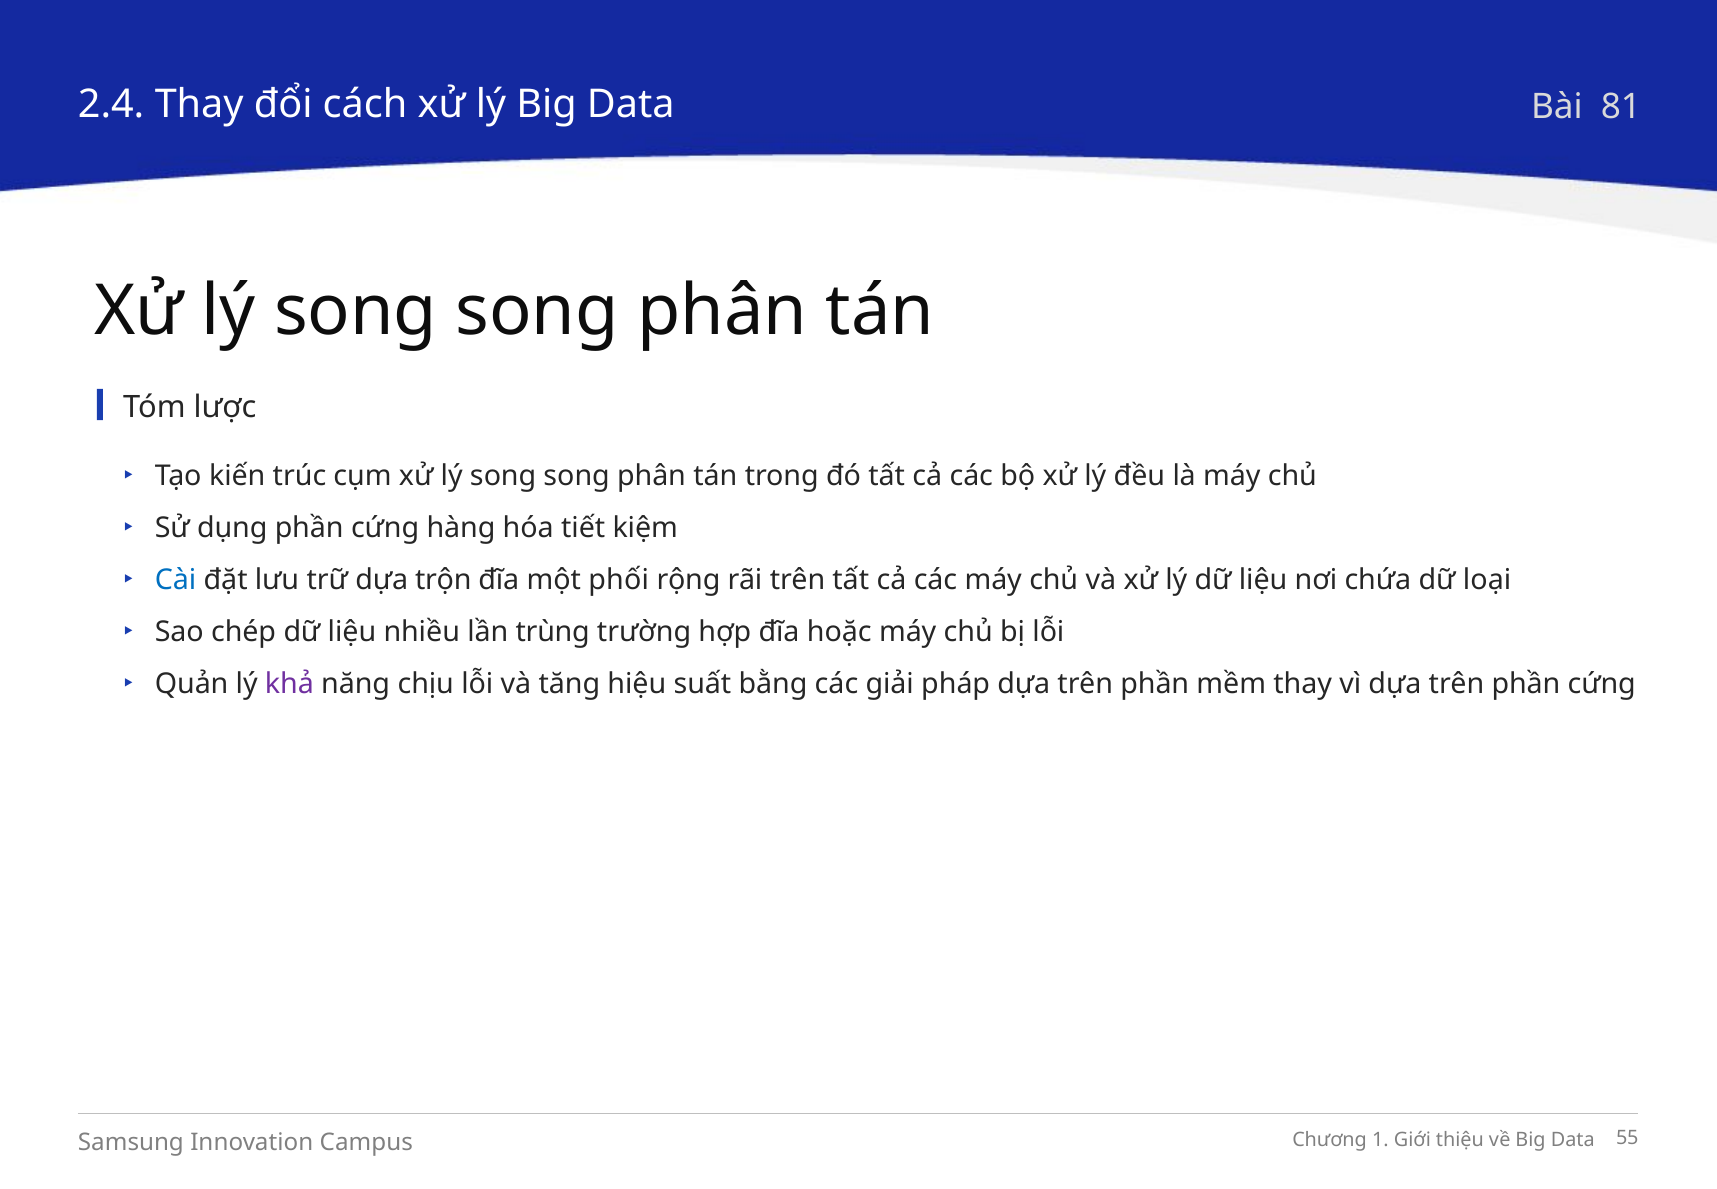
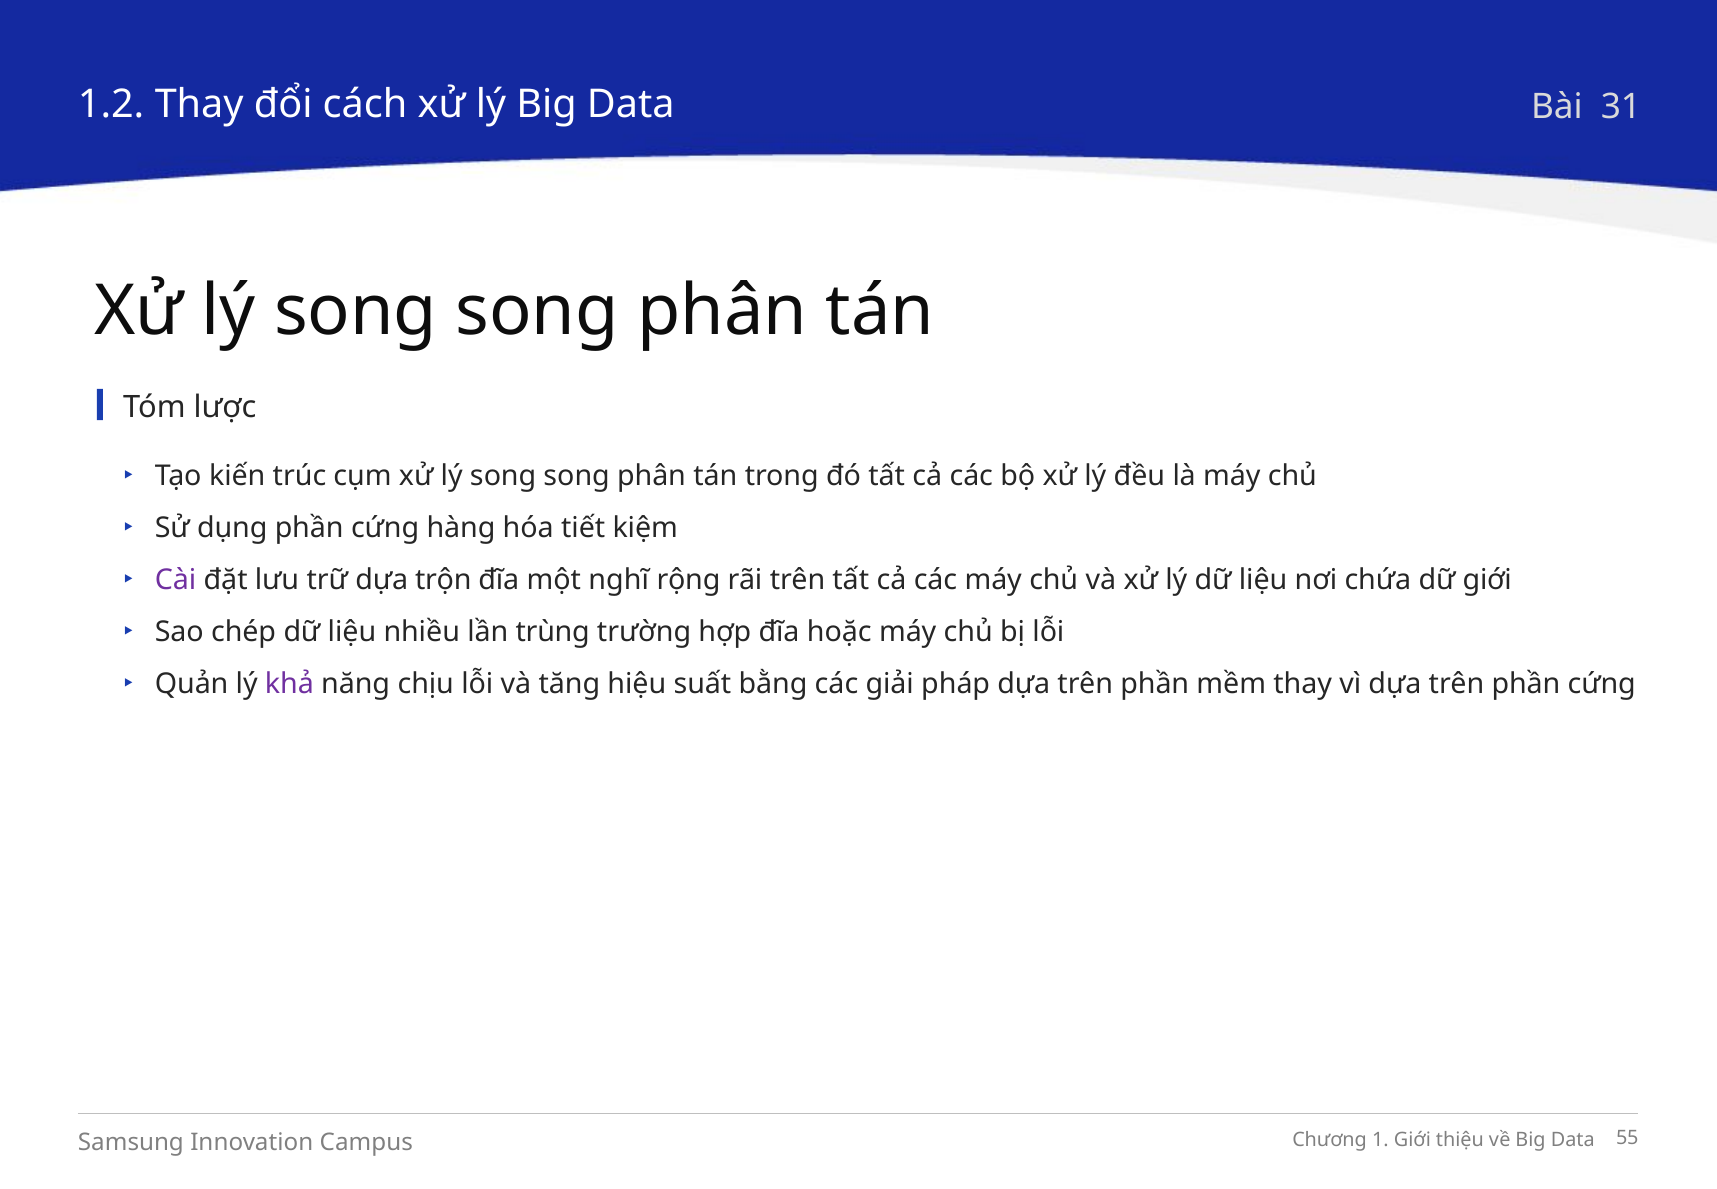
2.4: 2.4 -> 1.2
81: 81 -> 31
Cài colour: blue -> purple
phối: phối -> nghĩ
dữ loại: loại -> giới
